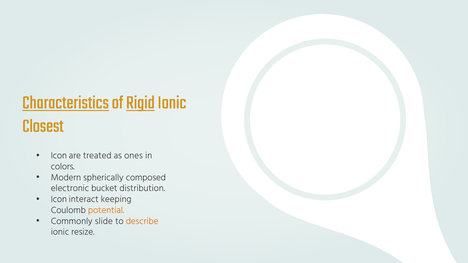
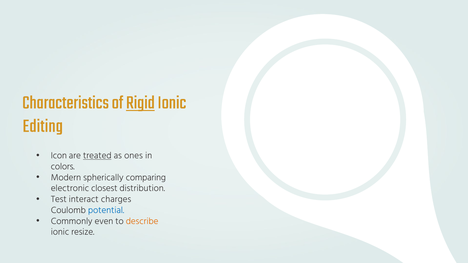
Characteristics underline: present -> none
Closest: Closest -> Editing
treated underline: none -> present
composed: composed -> comparing
bucket: bucket -> closest
Icon at (59, 199): Icon -> Test
keeping: keeping -> charges
potential colour: orange -> blue
slide: slide -> even
